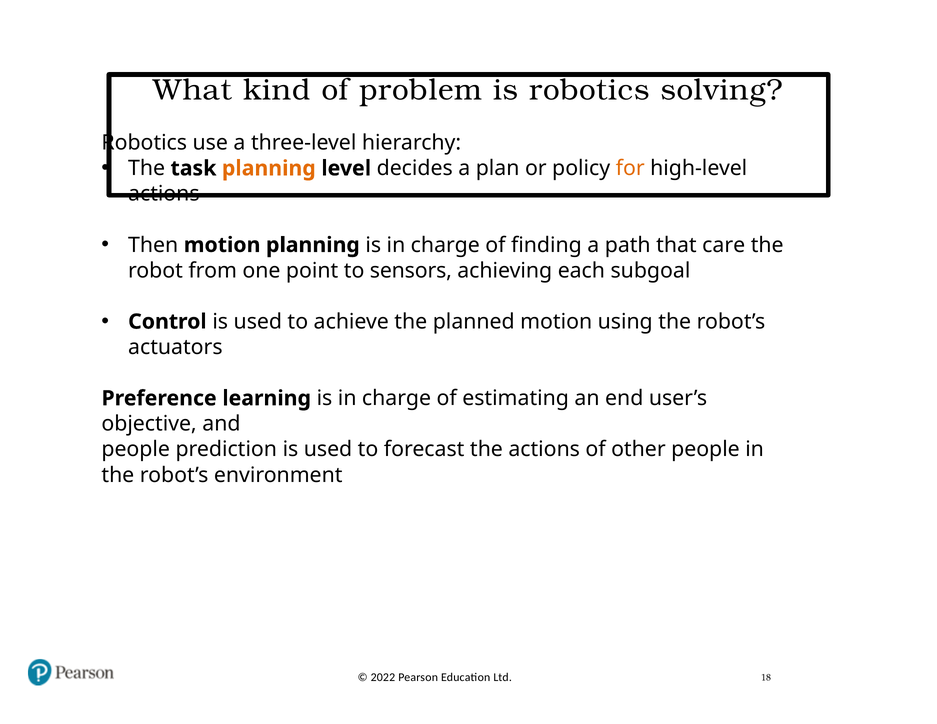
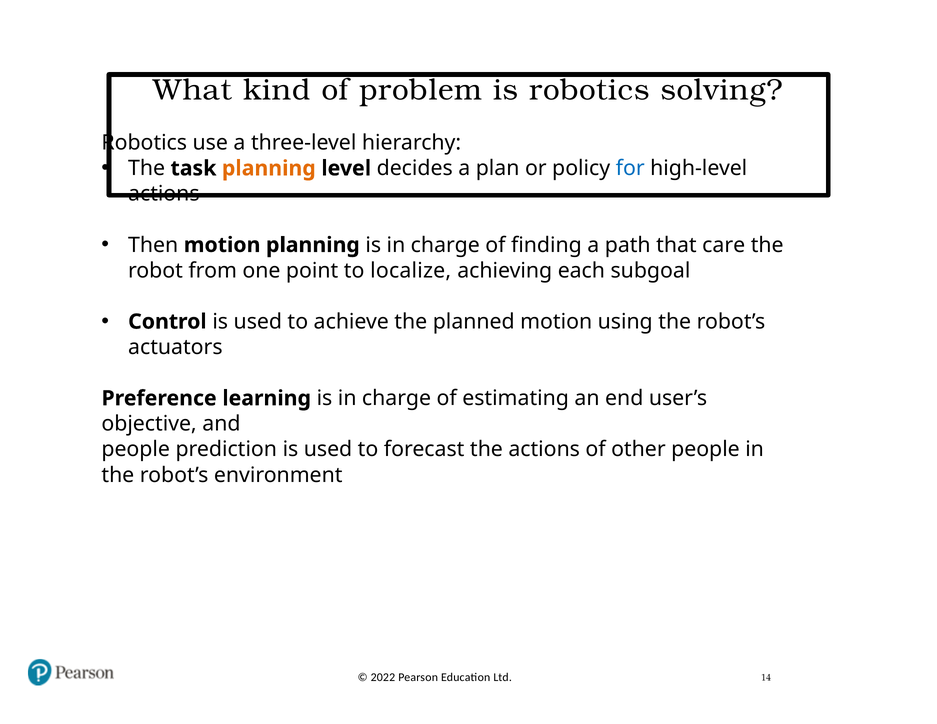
for colour: orange -> blue
sensors: sensors -> localize
18: 18 -> 14
